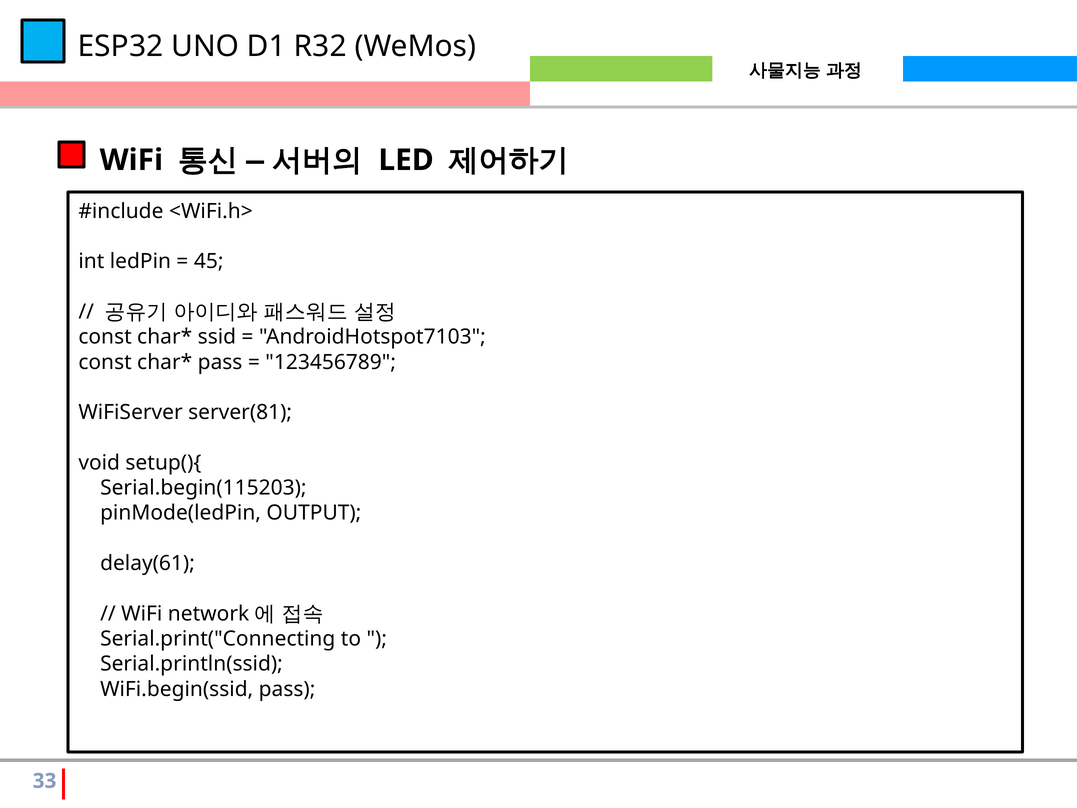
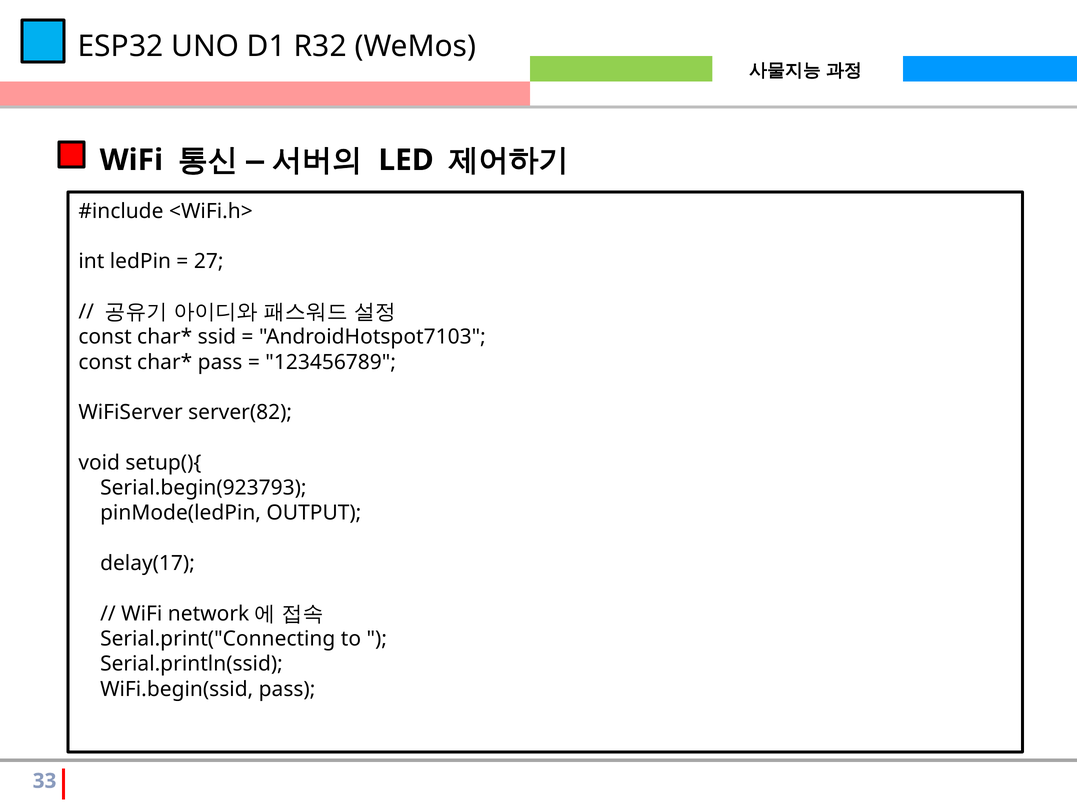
45: 45 -> 27
server(81: server(81 -> server(82
Serial.begin(115203: Serial.begin(115203 -> Serial.begin(923793
delay(61: delay(61 -> delay(17
